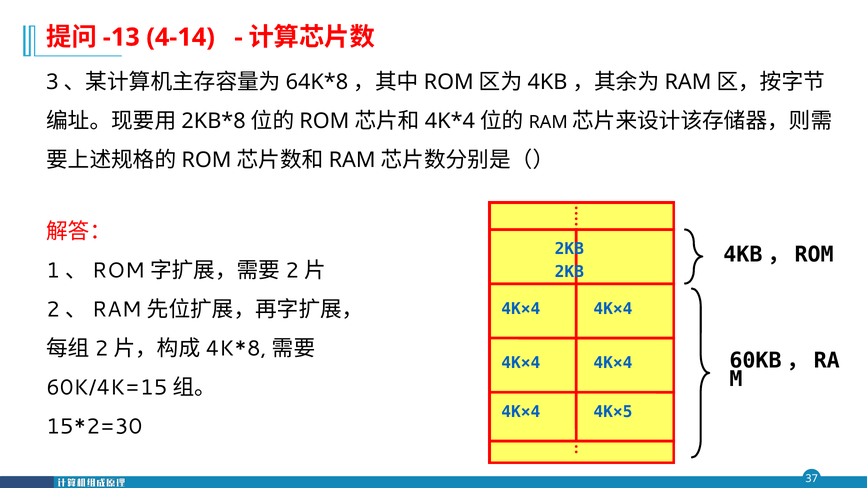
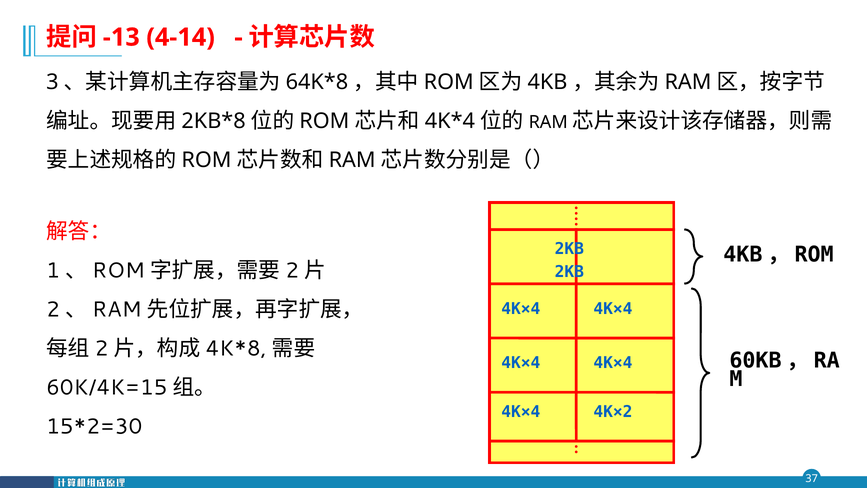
4K×5: 4K×5 -> 4K×2
